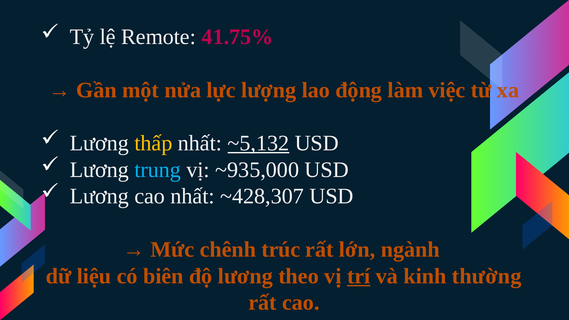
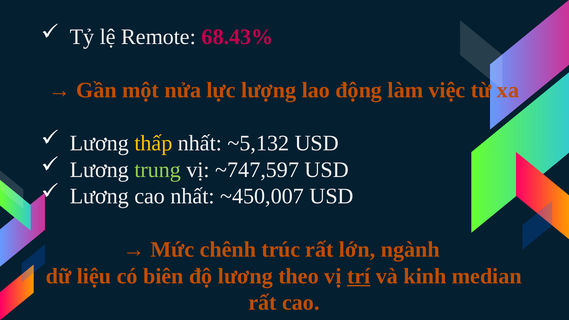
41.75%: 41.75% -> 68.43%
~5,132 underline: present -> none
trung colour: light blue -> light green
~935,000: ~935,000 -> ~747,597
~428,307: ~428,307 -> ~450,007
thường: thường -> median
